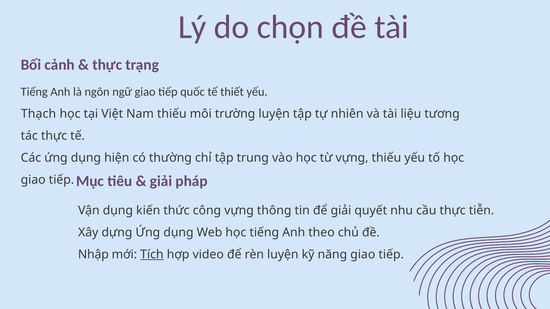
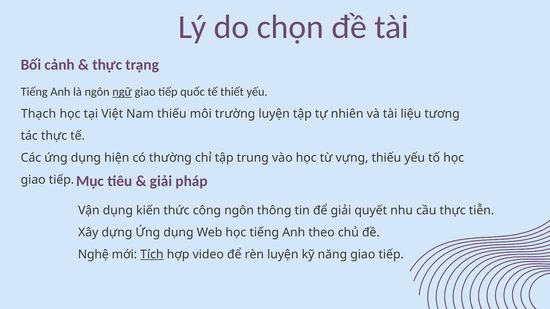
ngữ underline: none -> present
công vựng: vựng -> ngôn
Nhập: Nhập -> Nghệ
